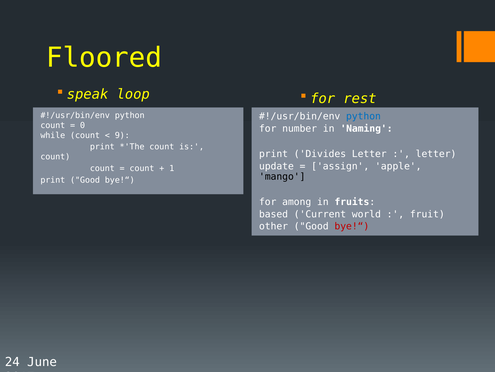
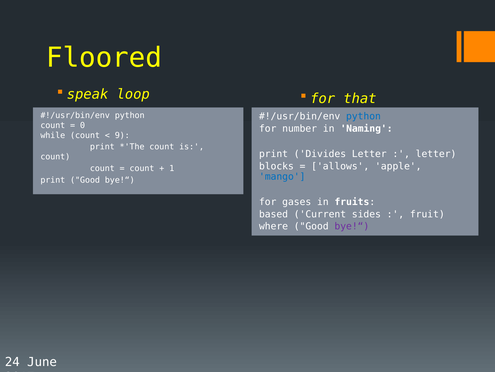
rest: rest -> that
update: update -> blocks
assign: assign -> allows
mango colour: black -> blue
among: among -> gases
world: world -> sides
other: other -> where
bye!“ at (352, 226) colour: red -> purple
